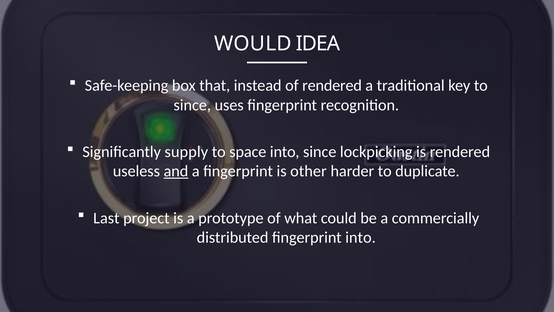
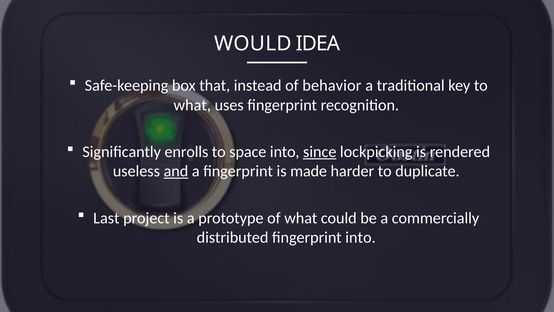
of rendered: rendered -> behavior
since at (192, 105): since -> what
supply: supply -> enrolls
since at (320, 152) underline: none -> present
other: other -> made
